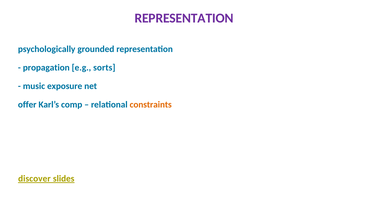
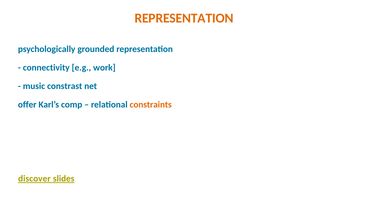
REPRESENTATION at (184, 18) colour: purple -> orange
propagation: propagation -> connectivity
sorts: sorts -> work
exposure: exposure -> constrast
